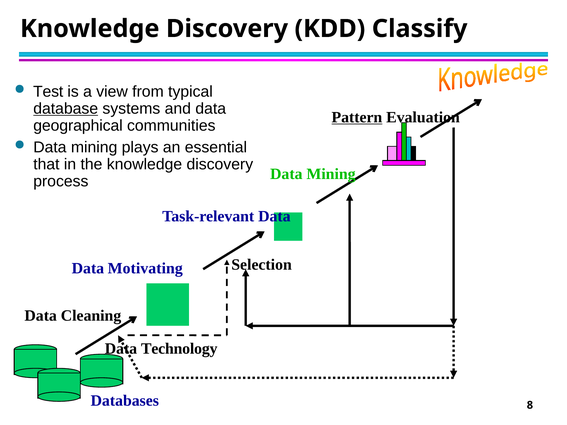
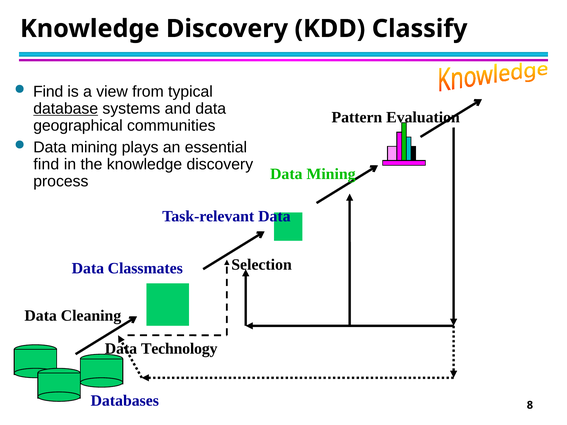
Test at (48, 92): Test -> Find
Pattern underline: present -> none
that at (46, 164): that -> find
Motivating: Motivating -> Classmates
